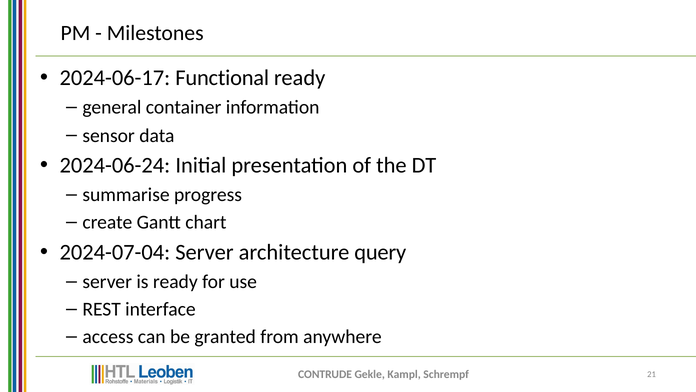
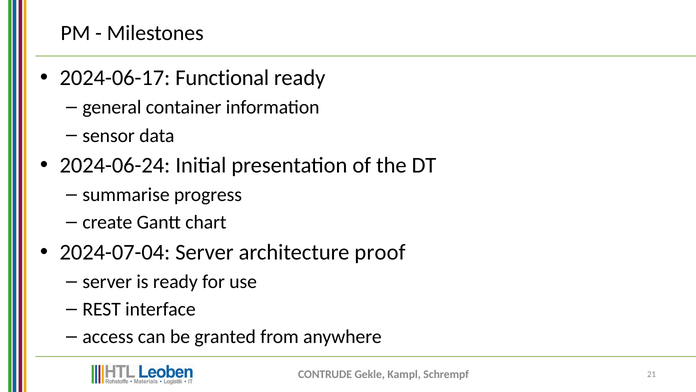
query: query -> proof
